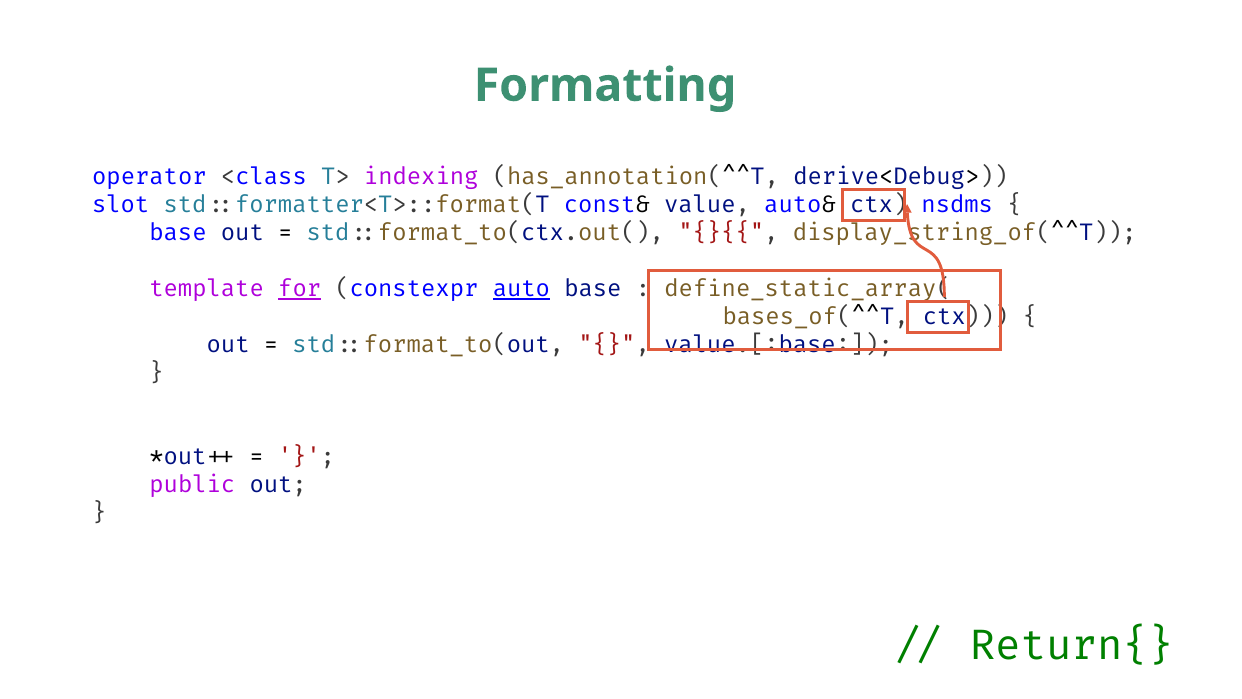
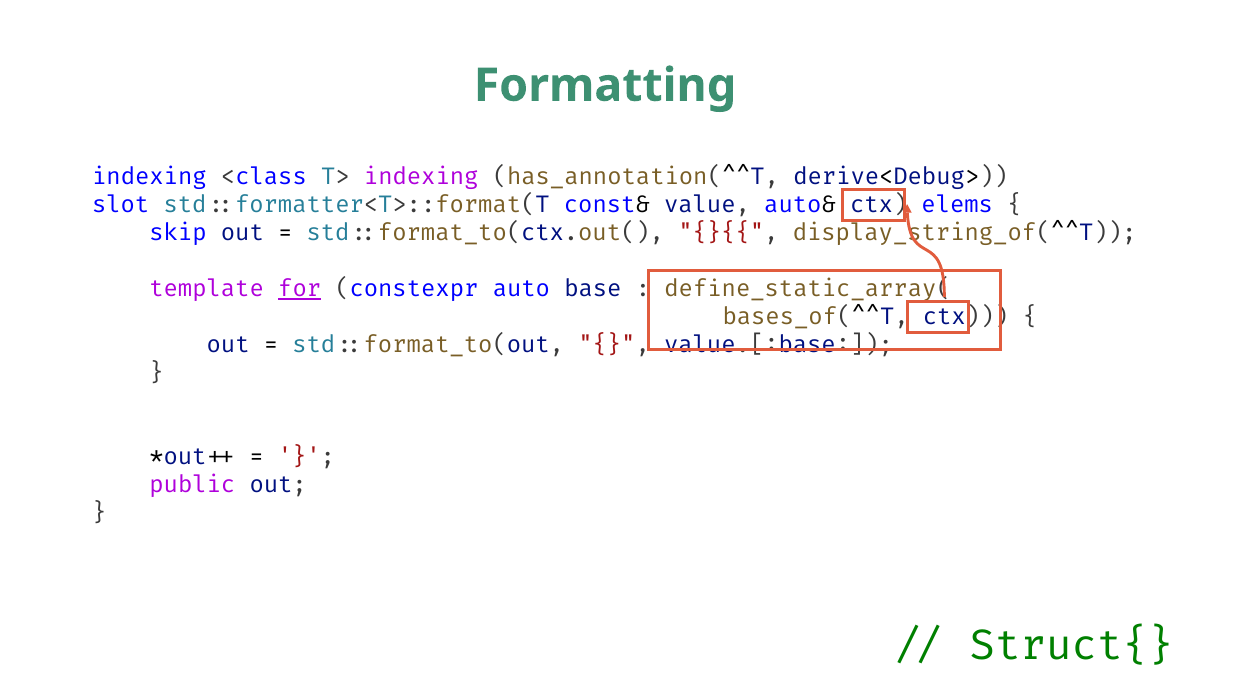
operator at (149, 177): operator -> indexing
nsdms: nsdms -> elems
base at (178, 233): base -> skip
auto underline: present -> none
Return{: Return{ -> Struct{
